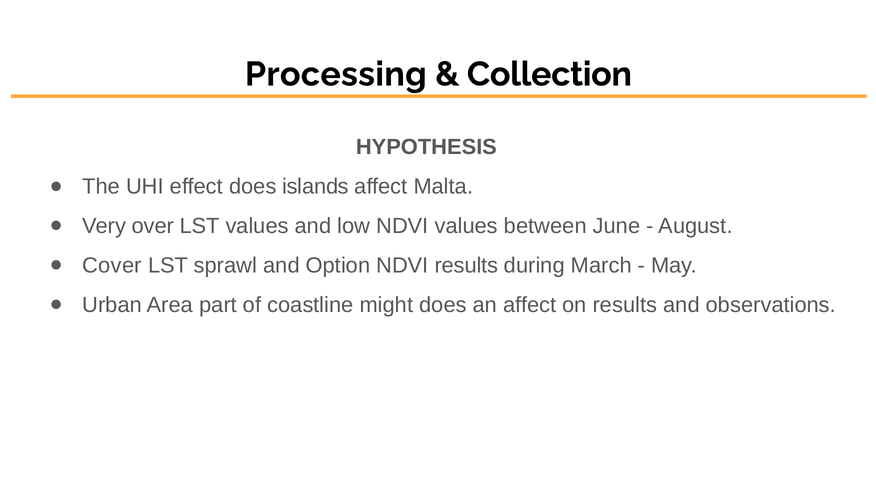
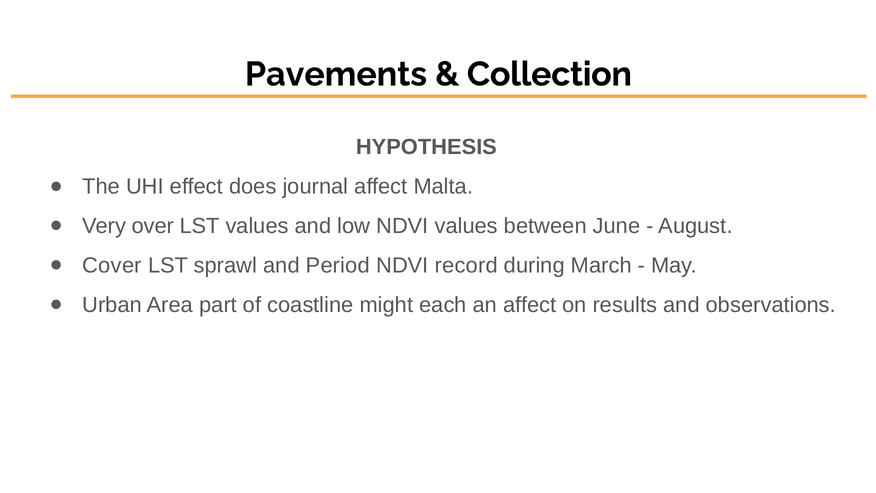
Processing: Processing -> Pavements
islands: islands -> journal
Option: Option -> Period
NDVI results: results -> record
might does: does -> each
